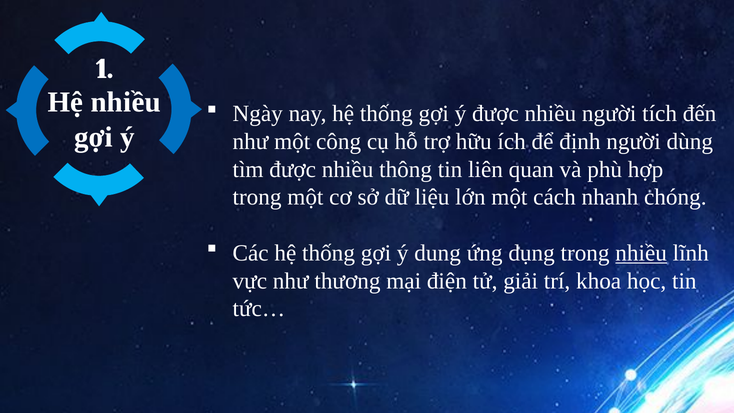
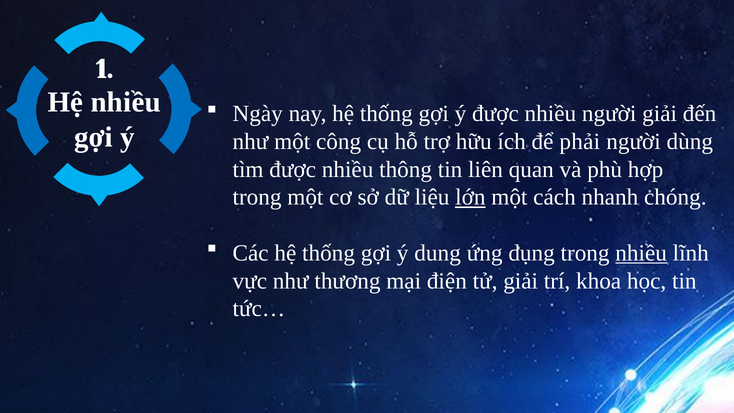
người tích: tích -> giải
định: định -> phải
lớn underline: none -> present
